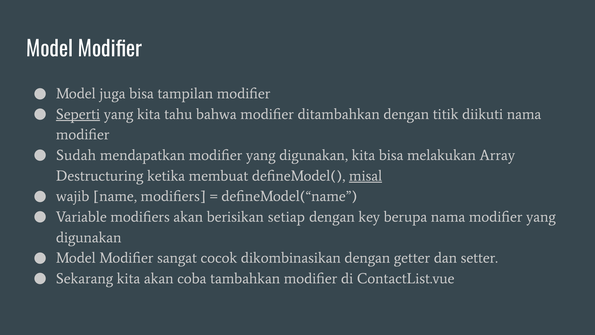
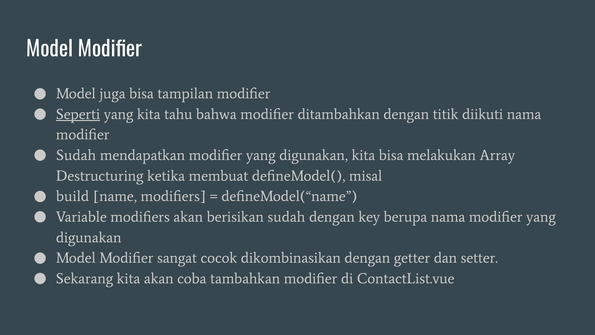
misal underline: present -> none
wajib: wajib -> build
berisikan setiap: setiap -> sudah
